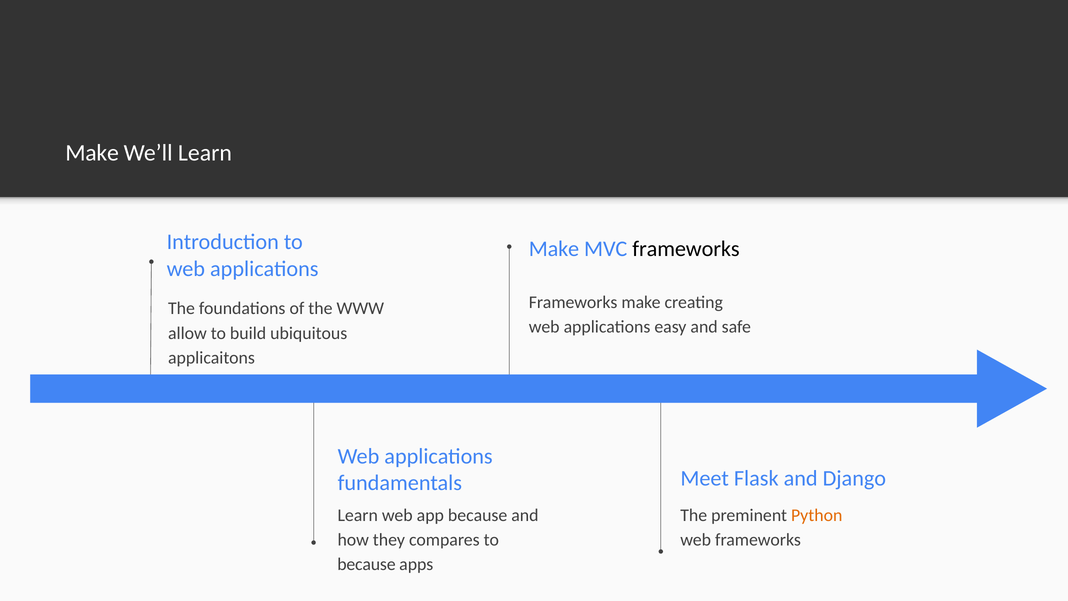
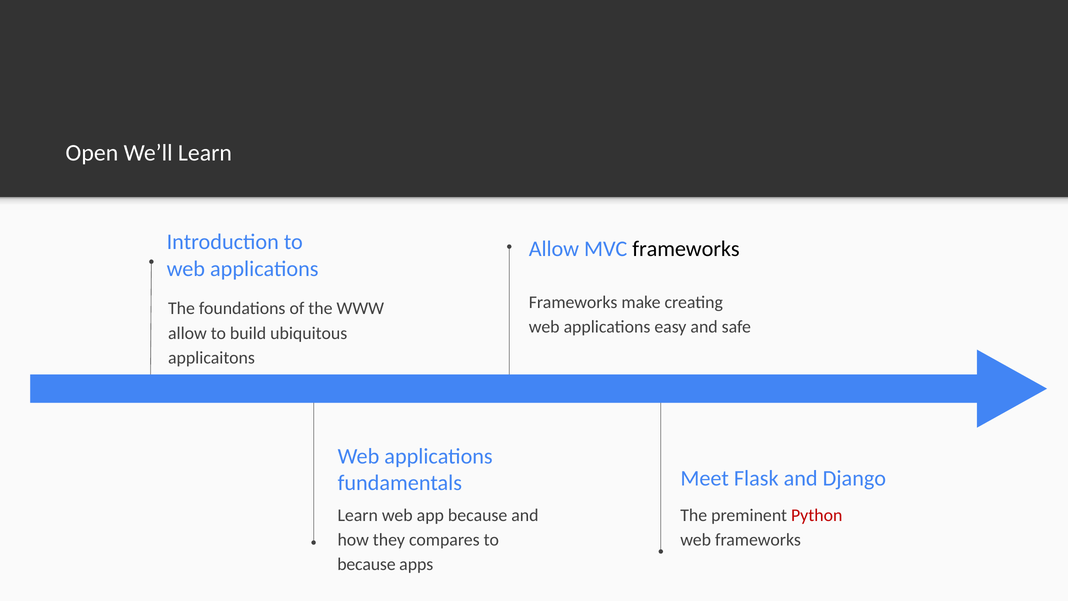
Make at (92, 153): Make -> Open
Make at (554, 249): Make -> Allow
Python colour: orange -> red
